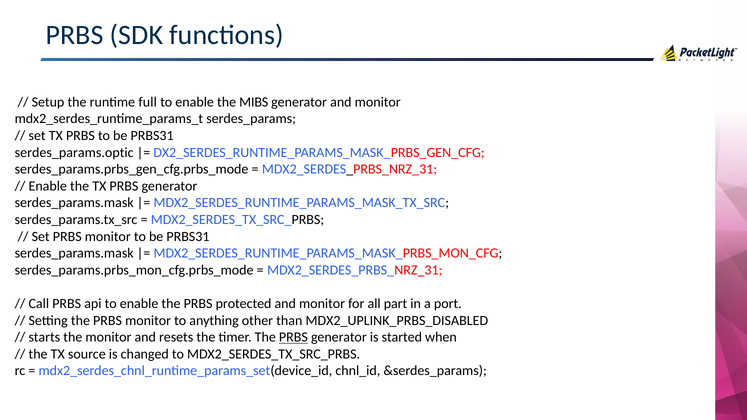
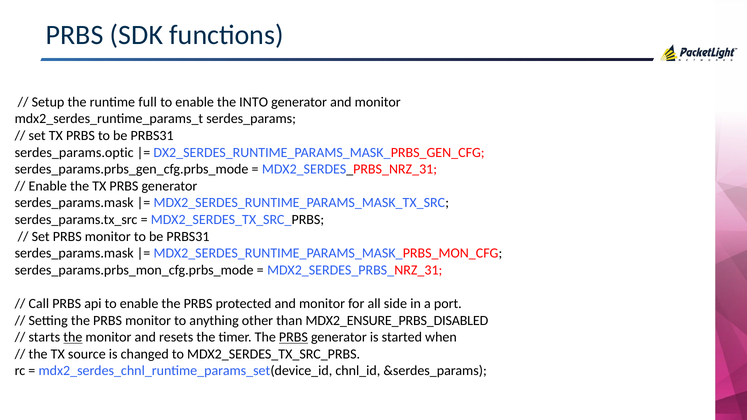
MIBS: MIBS -> INTO
part: part -> side
MDX2_UPLINK_PRBS_DISABLED: MDX2_UPLINK_PRBS_DISABLED -> MDX2_ENSURE_PRBS_DISABLED
the at (73, 337) underline: none -> present
